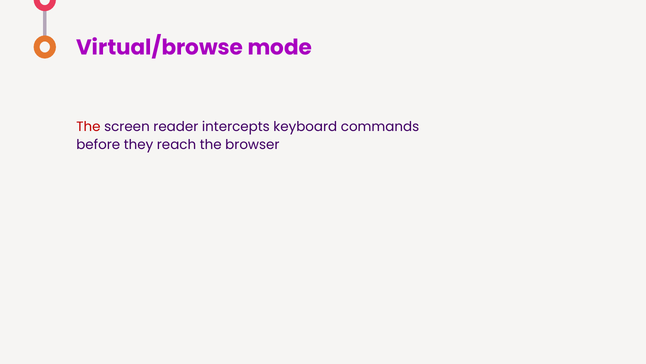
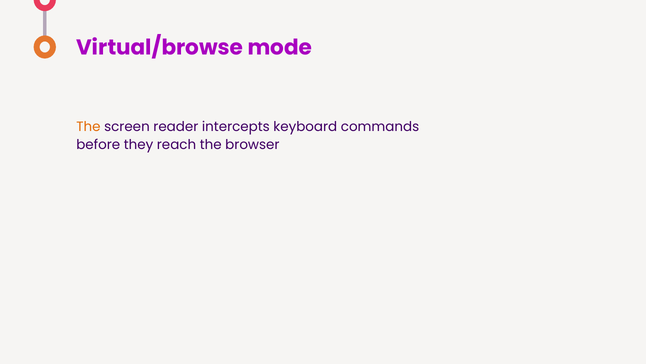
The at (88, 127) colour: red -> orange
